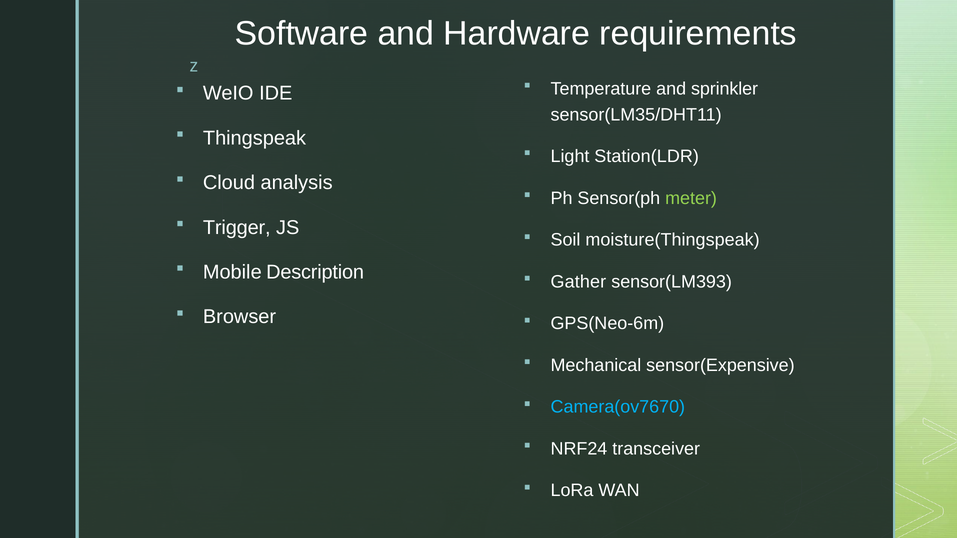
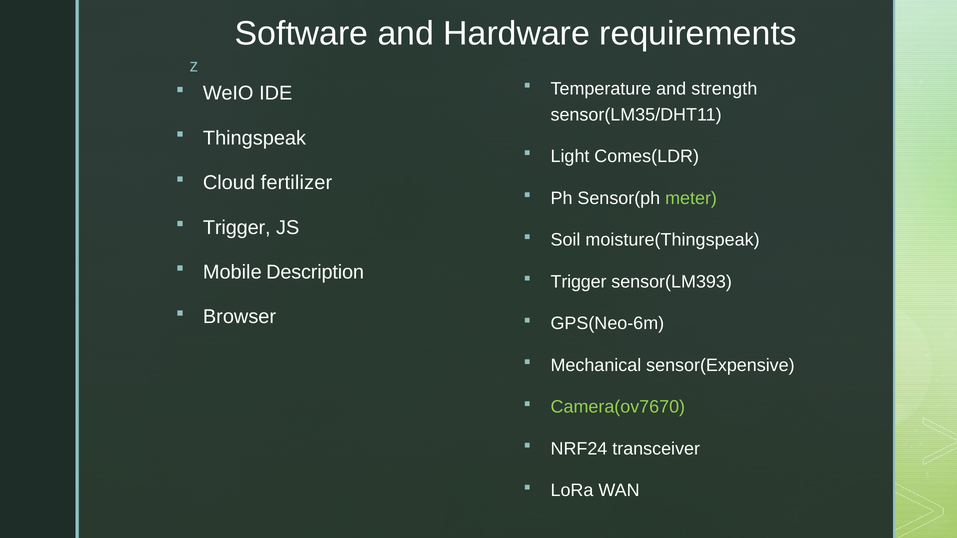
sprinkler: sprinkler -> strength
Station(LDR: Station(LDR -> Comes(LDR
analysis: analysis -> fertilizer
Gather at (578, 282): Gather -> Trigger
Camera(ov7670 colour: light blue -> light green
